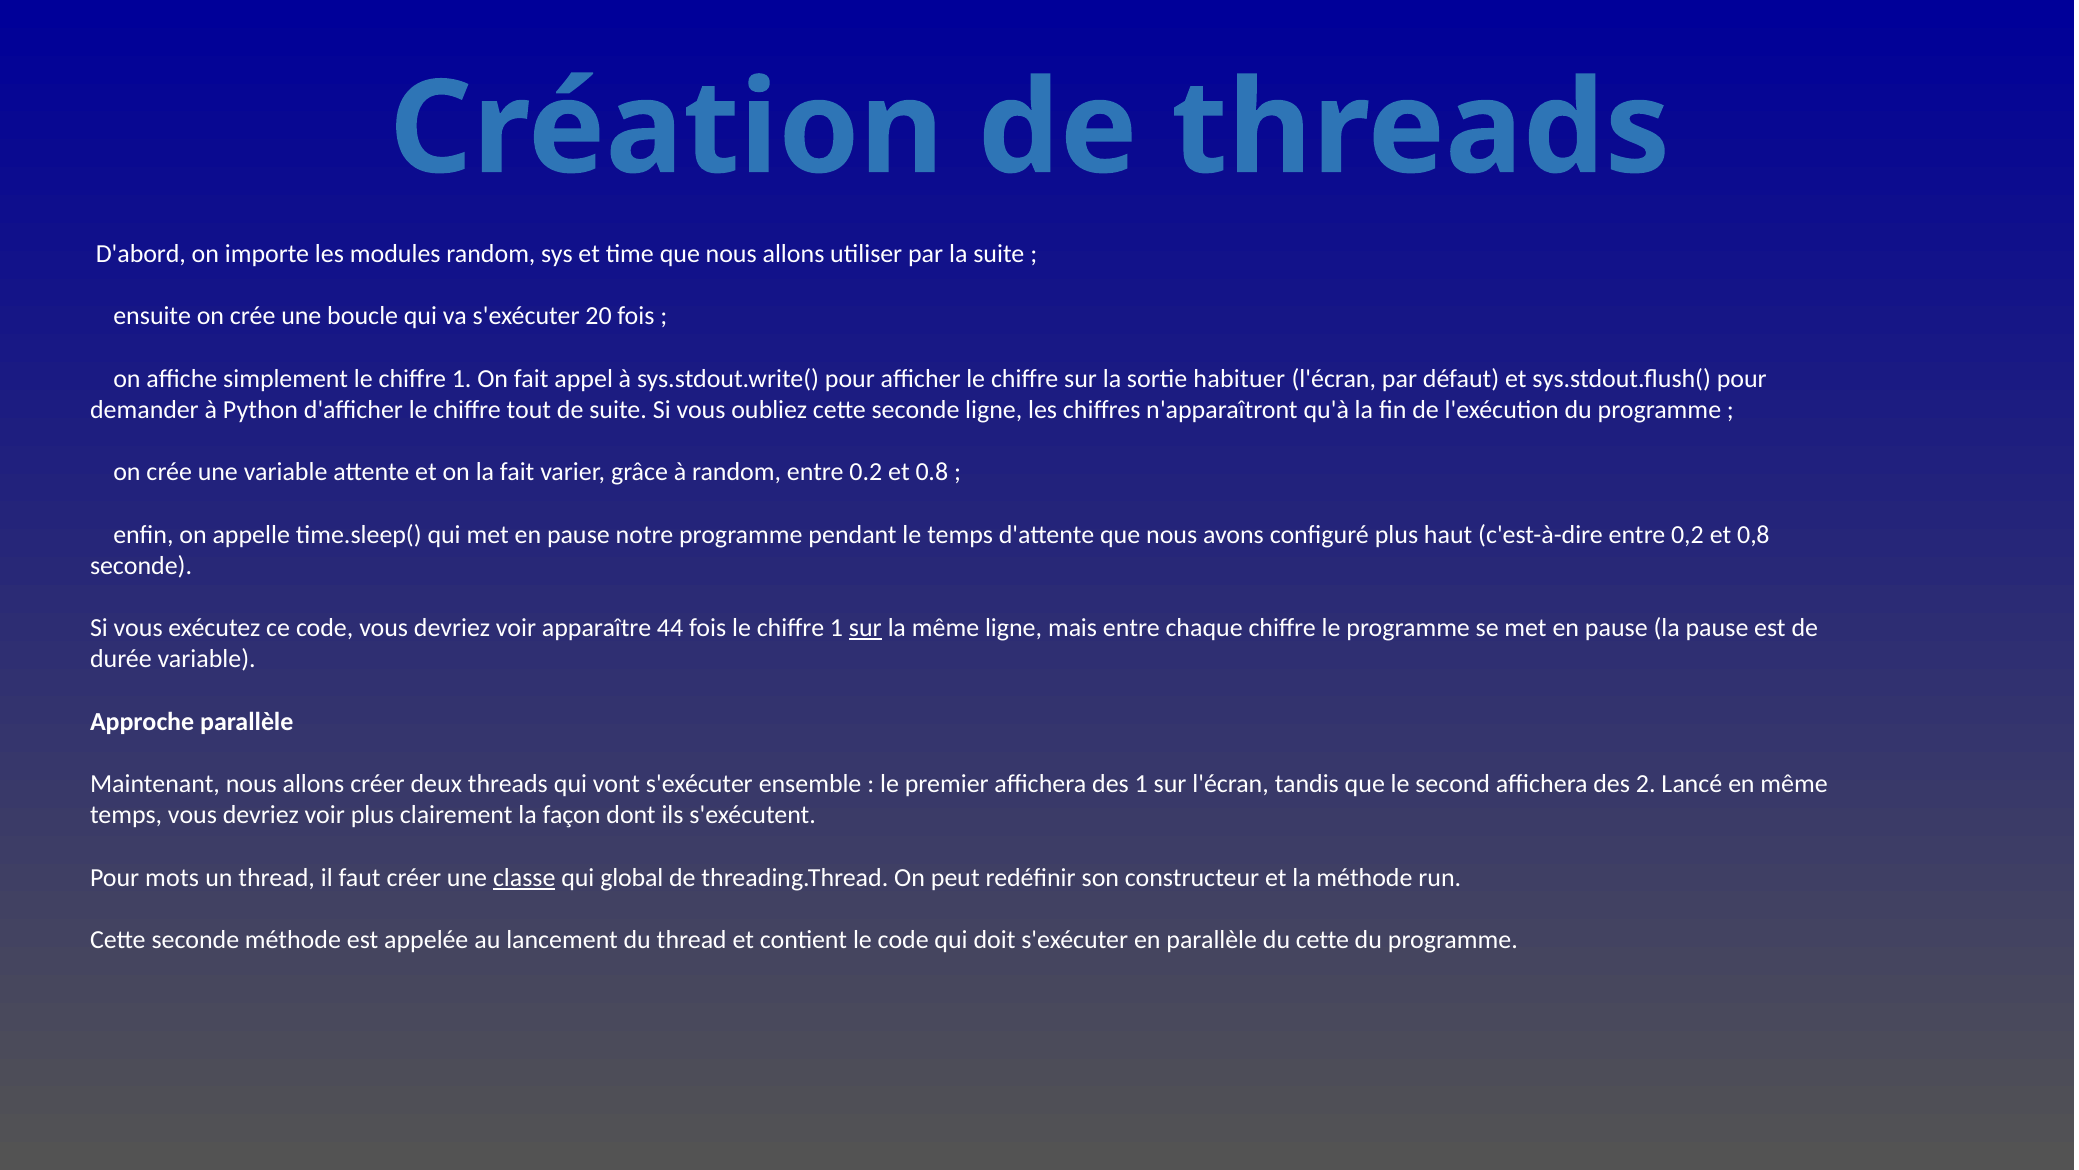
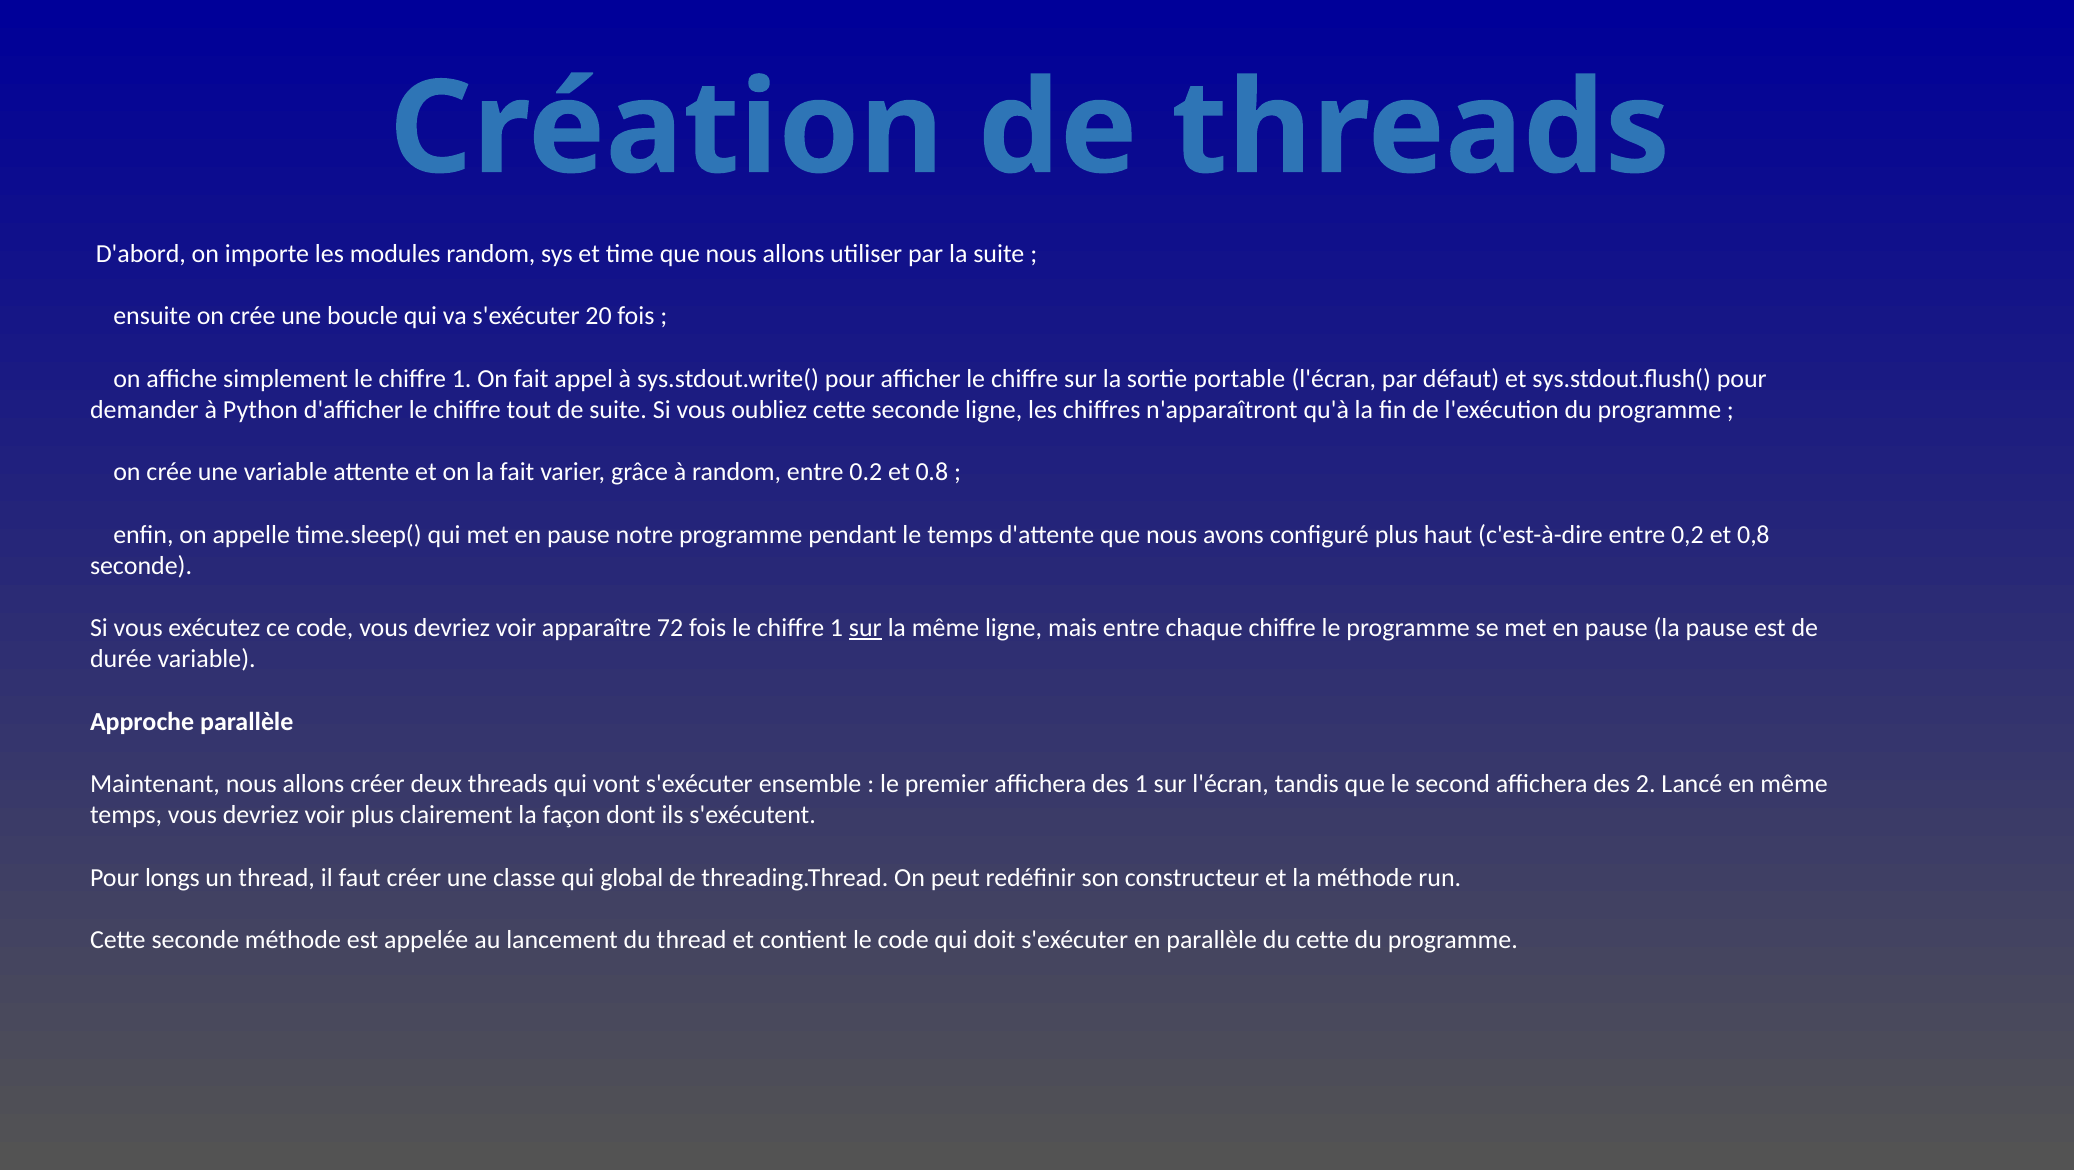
habituer: habituer -> portable
44: 44 -> 72
mots: mots -> longs
classe underline: present -> none
